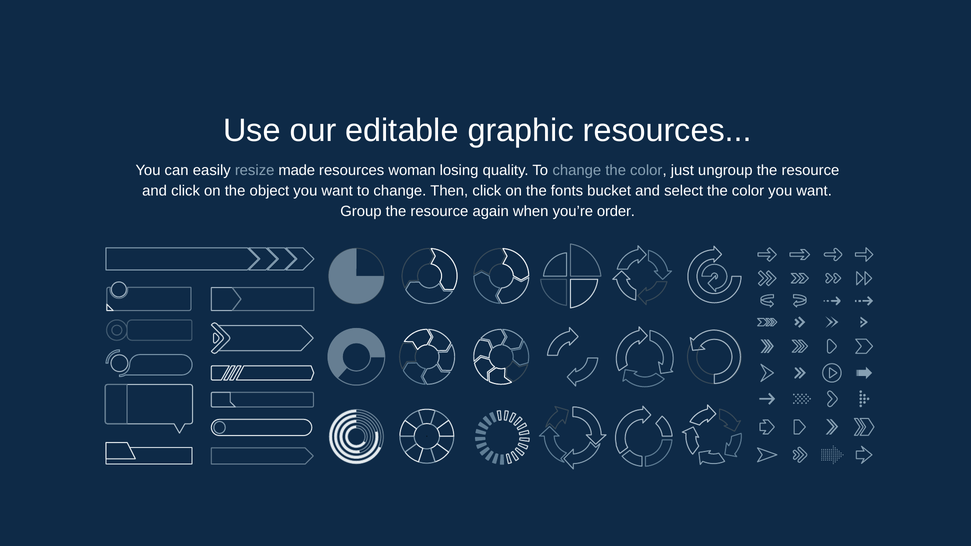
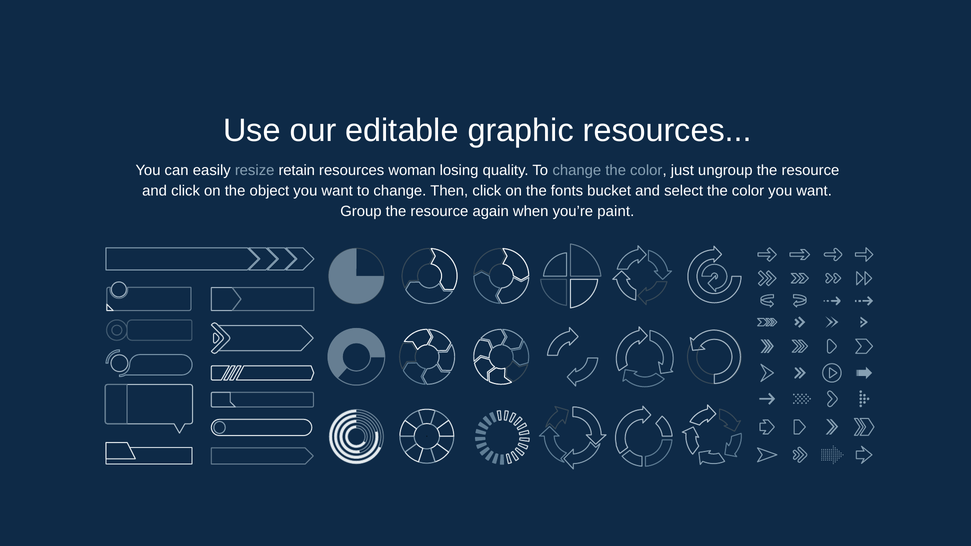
made: made -> retain
order: order -> paint
